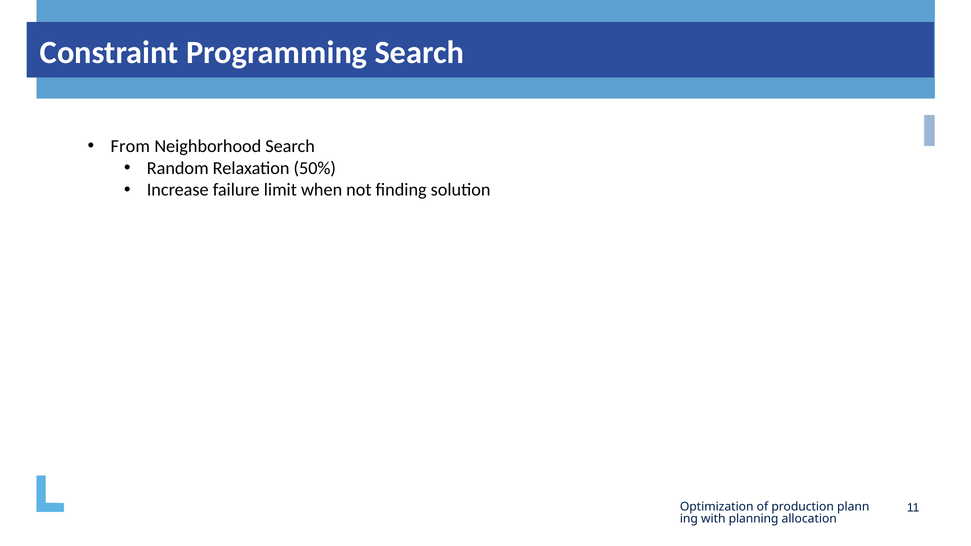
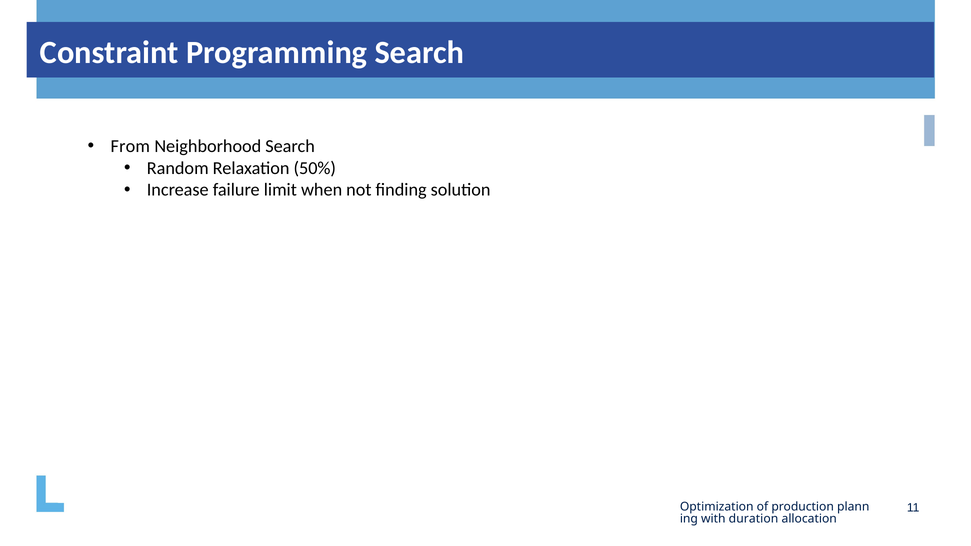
planning: planning -> duration
